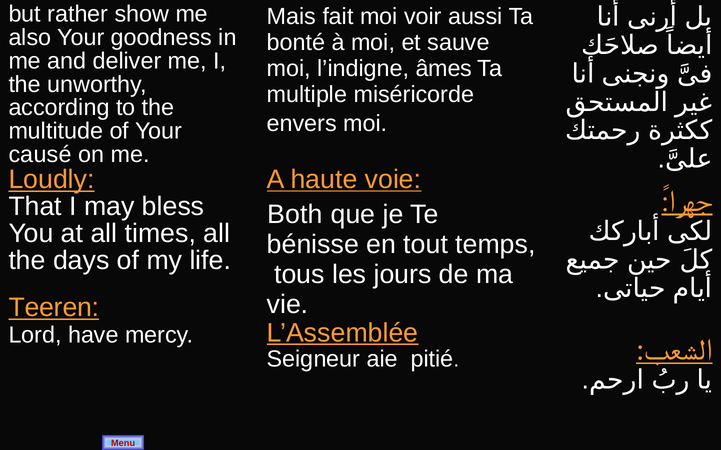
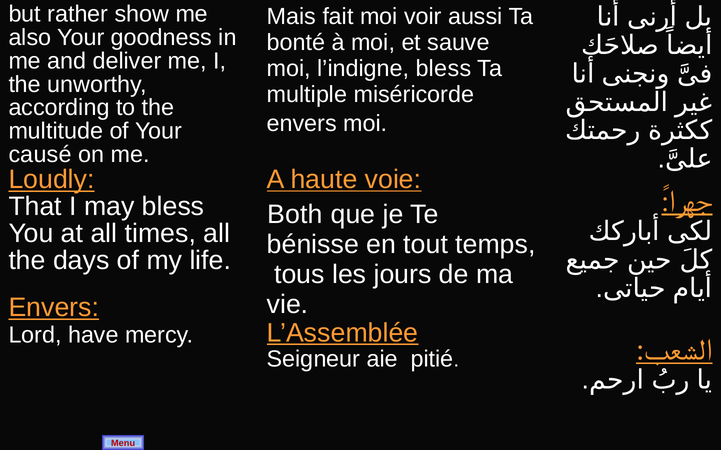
l’indigne âmes: âmes -> bless
Teeren at (54, 308): Teeren -> Envers
